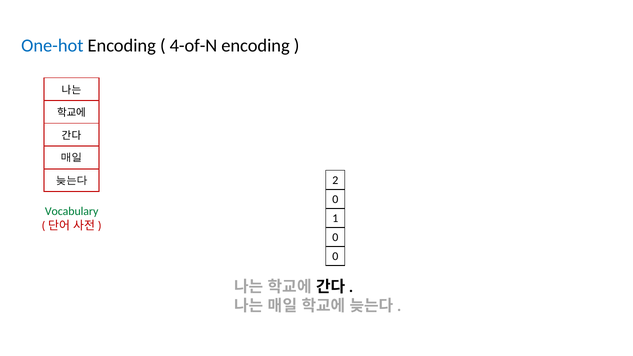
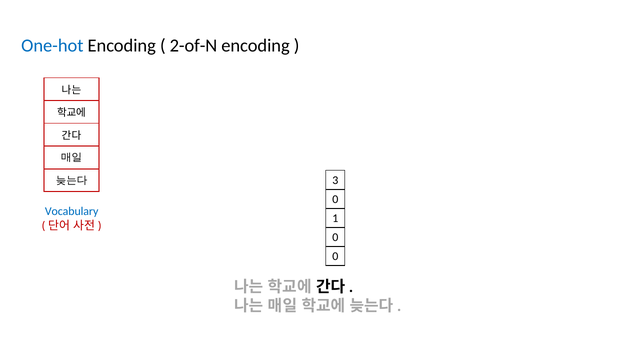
4-of-N: 4-of-N -> 2-of-N
2: 2 -> 3
Vocabulary colour: green -> blue
